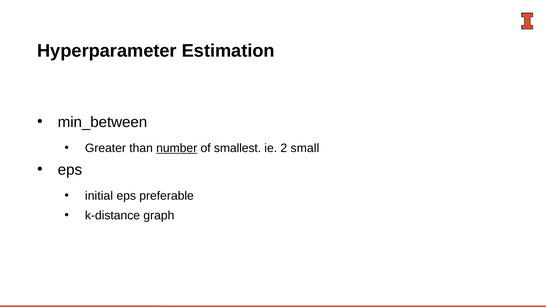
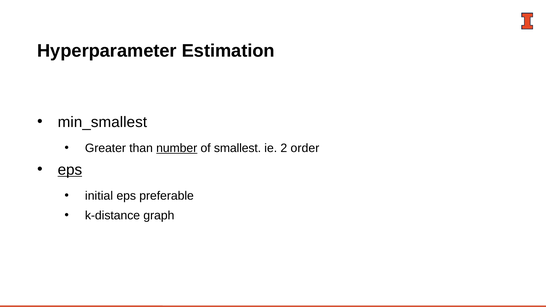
min_between: min_between -> min_smallest
small: small -> order
eps at (70, 170) underline: none -> present
